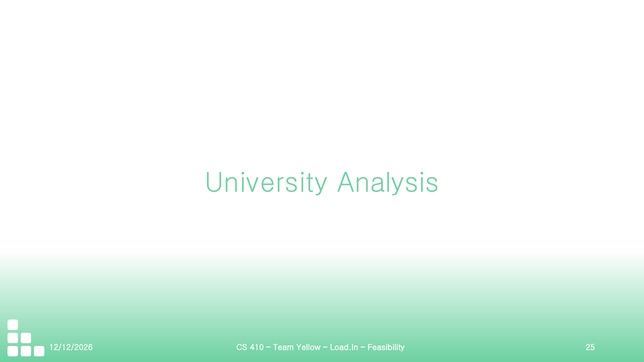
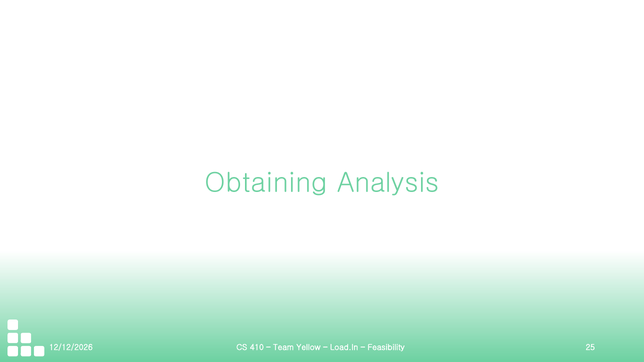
University: University -> Obtaining
